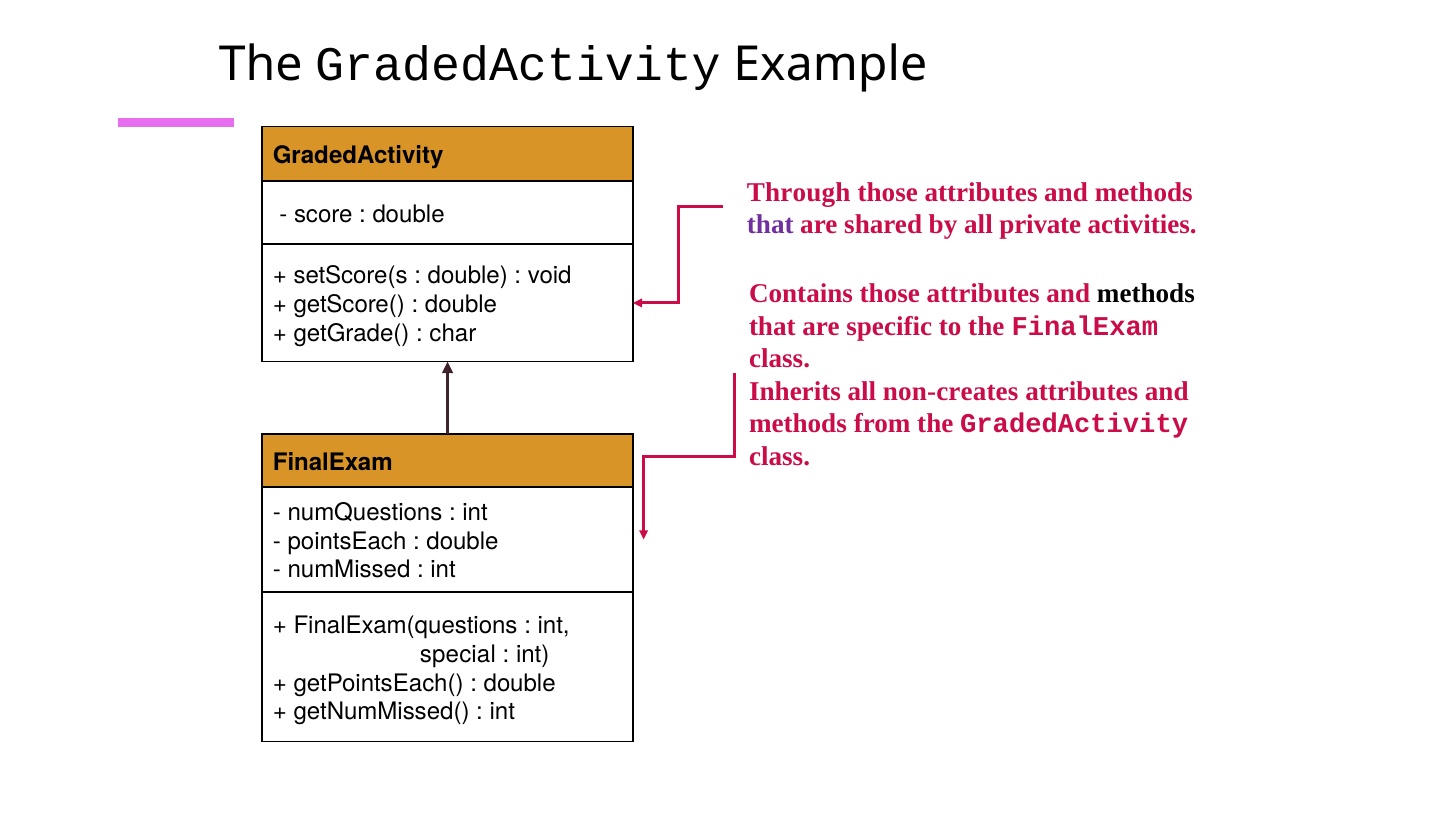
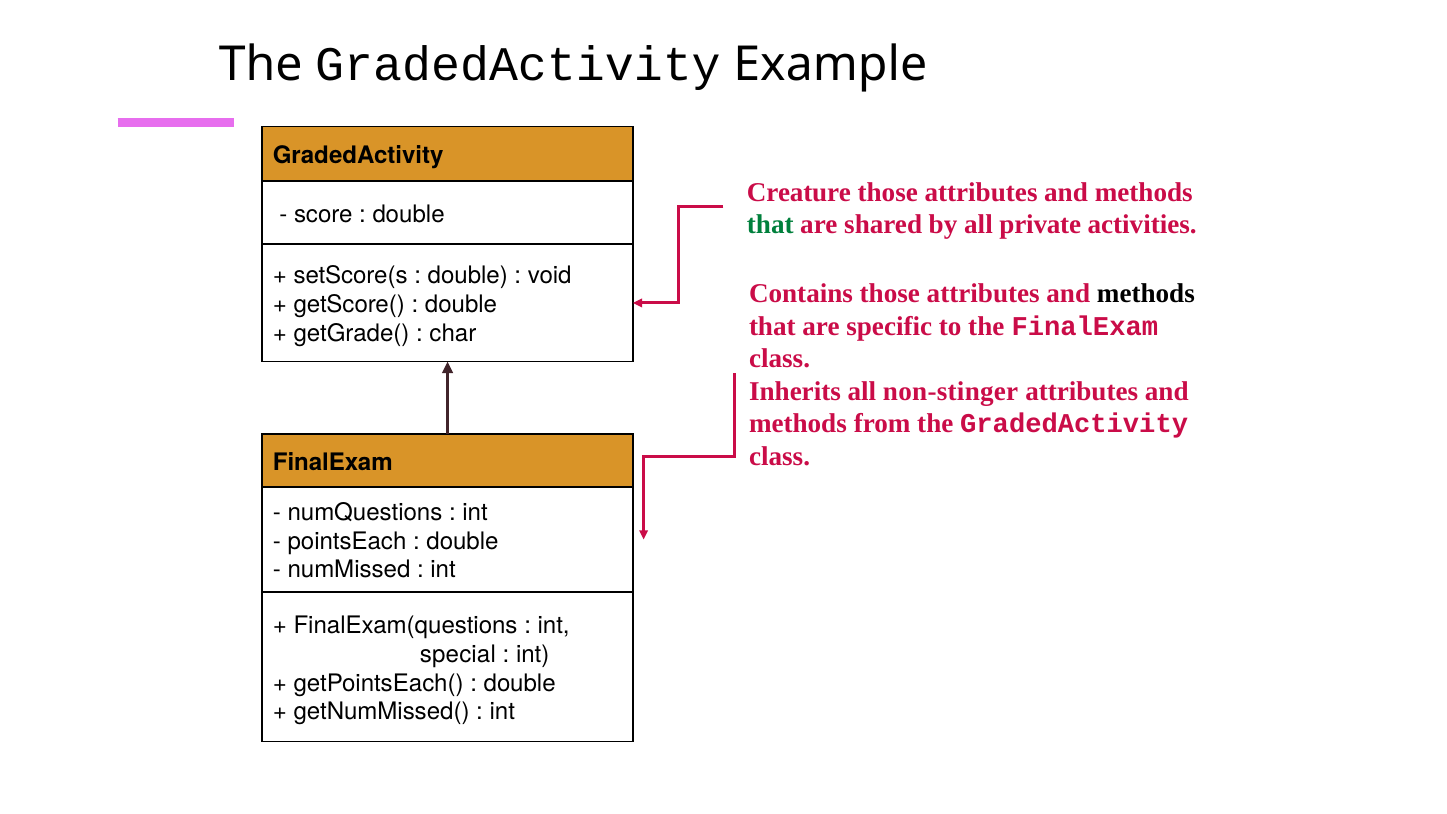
Through: Through -> Creature
that at (770, 225) colour: purple -> green
non-creates: non-creates -> non-stinger
